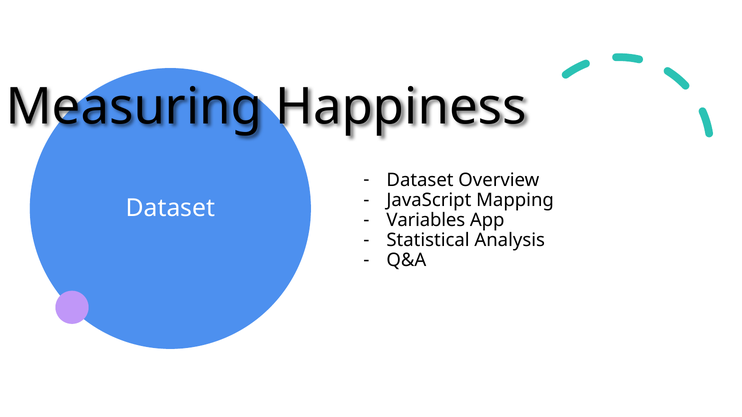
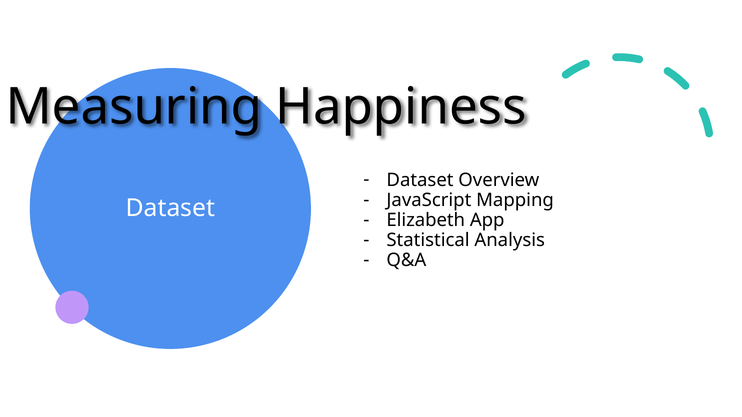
Variables: Variables -> Elizabeth
